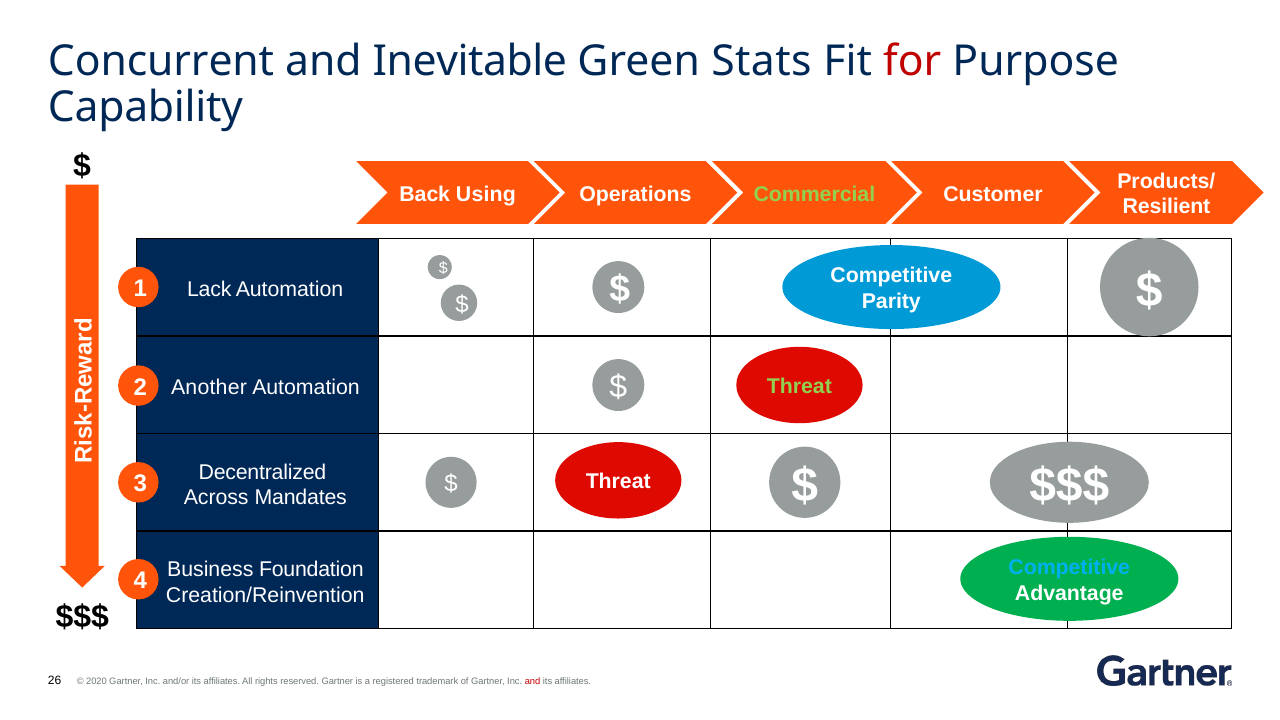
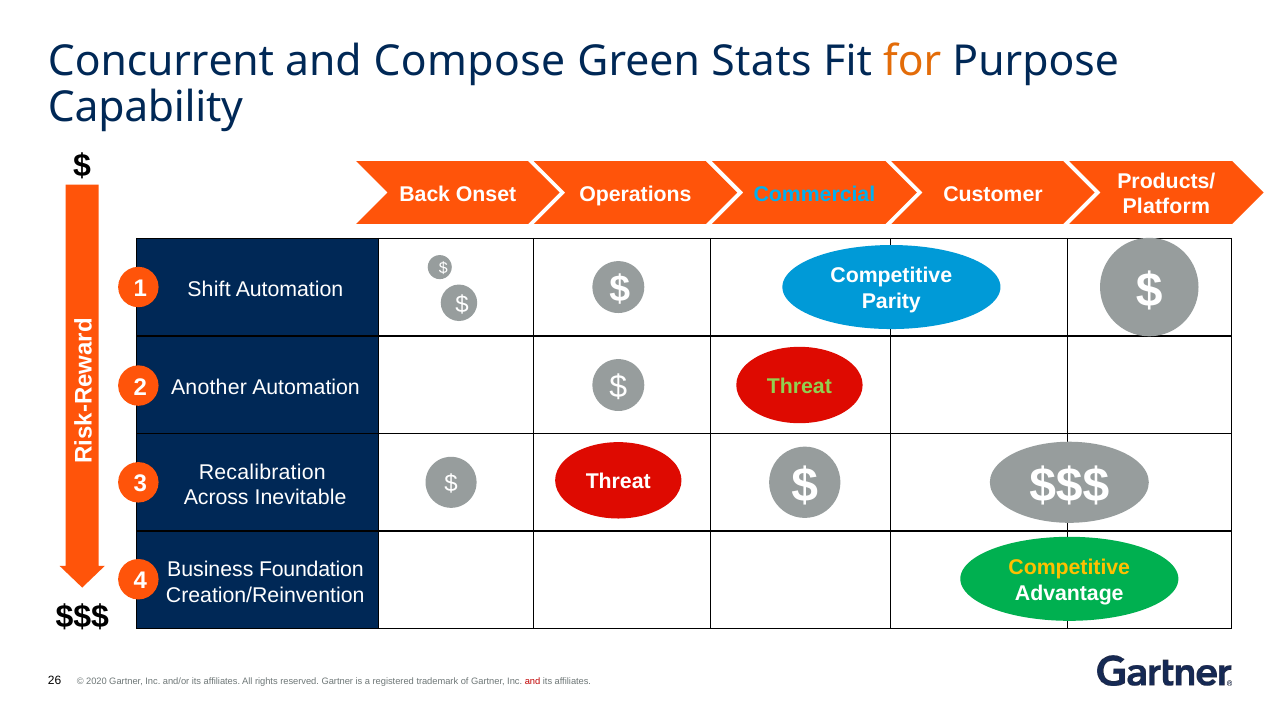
Inevitable: Inevitable -> Compose
for colour: red -> orange
Using: Using -> Onset
Commercial colour: light green -> light blue
Resilient: Resilient -> Platform
Lack: Lack -> Shift
Decentralized: Decentralized -> Recalibration
Mandates: Mandates -> Inevitable
Competitive at (1069, 567) colour: light blue -> yellow
